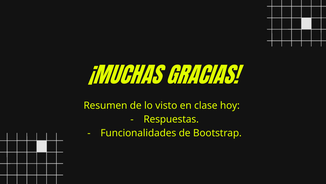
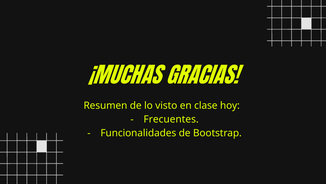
Respuestas: Respuestas -> Frecuentes
